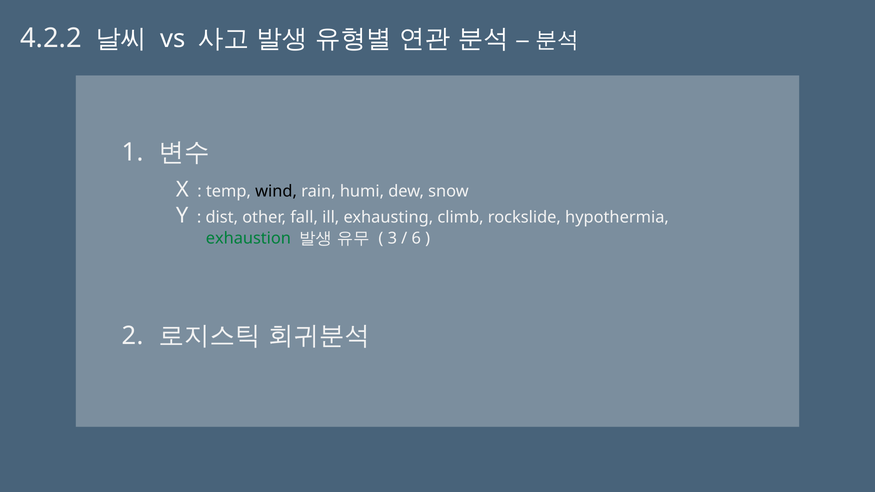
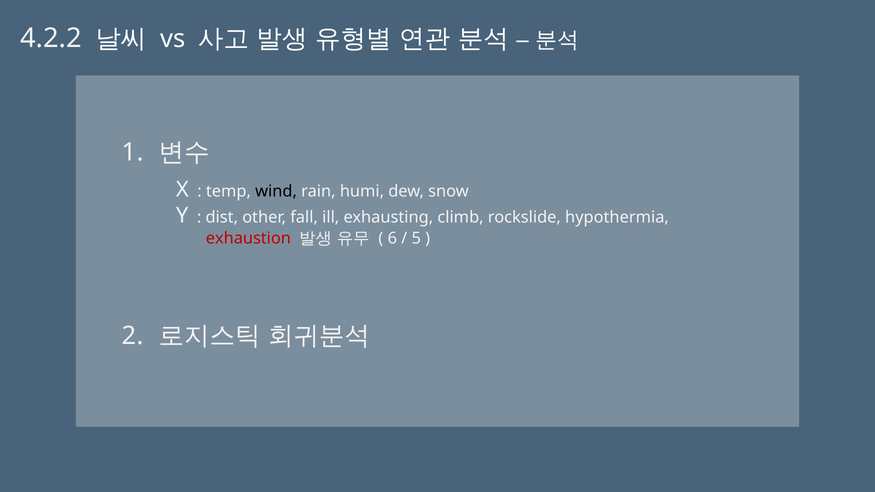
exhaustion colour: green -> red
3: 3 -> 6
6: 6 -> 5
